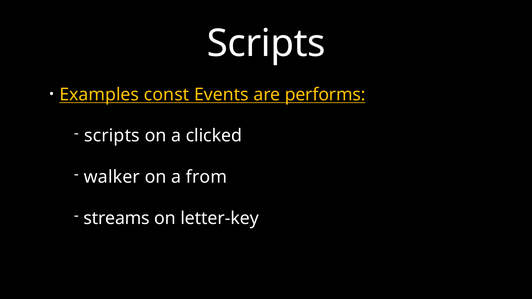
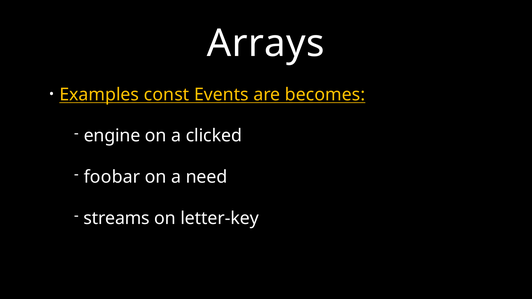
Scripts at (266, 44): Scripts -> Arrays
performs: performs -> becomes
scripts at (112, 136): scripts -> engine
walker: walker -> foobar
from: from -> need
